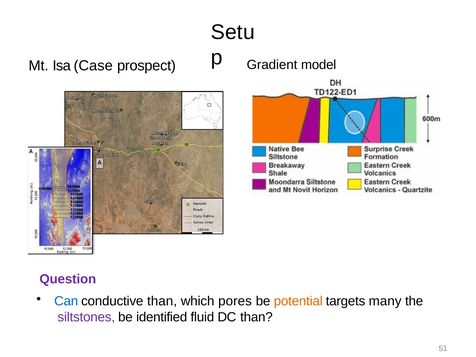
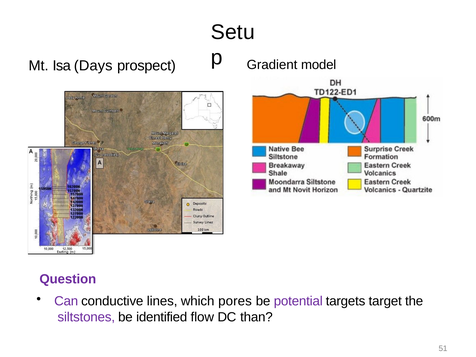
Case: Case -> Days
Can colour: blue -> purple
conductive than: than -> lines
potential colour: orange -> purple
many: many -> target
fluid: fluid -> flow
